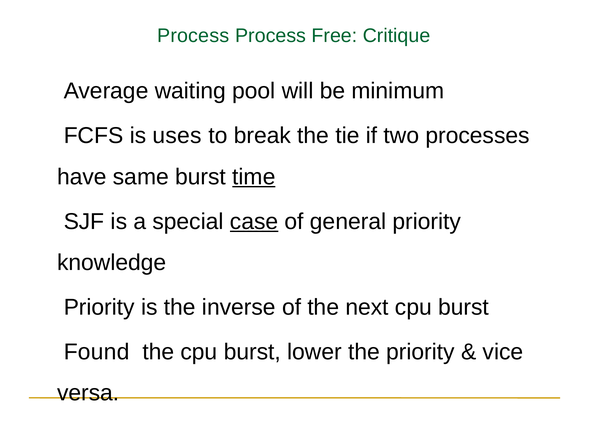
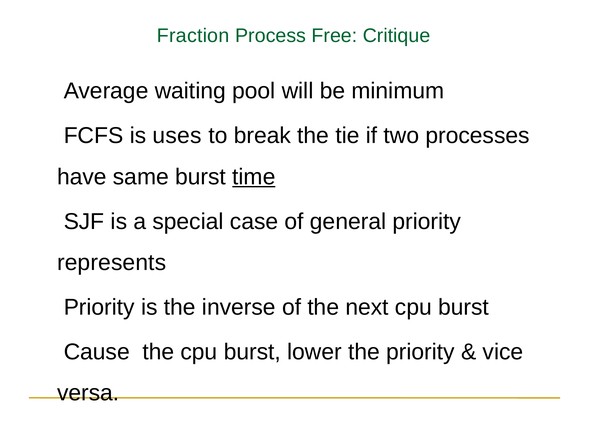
Process at (193, 36): Process -> Fraction
case underline: present -> none
knowledge: knowledge -> represents
Found: Found -> Cause
